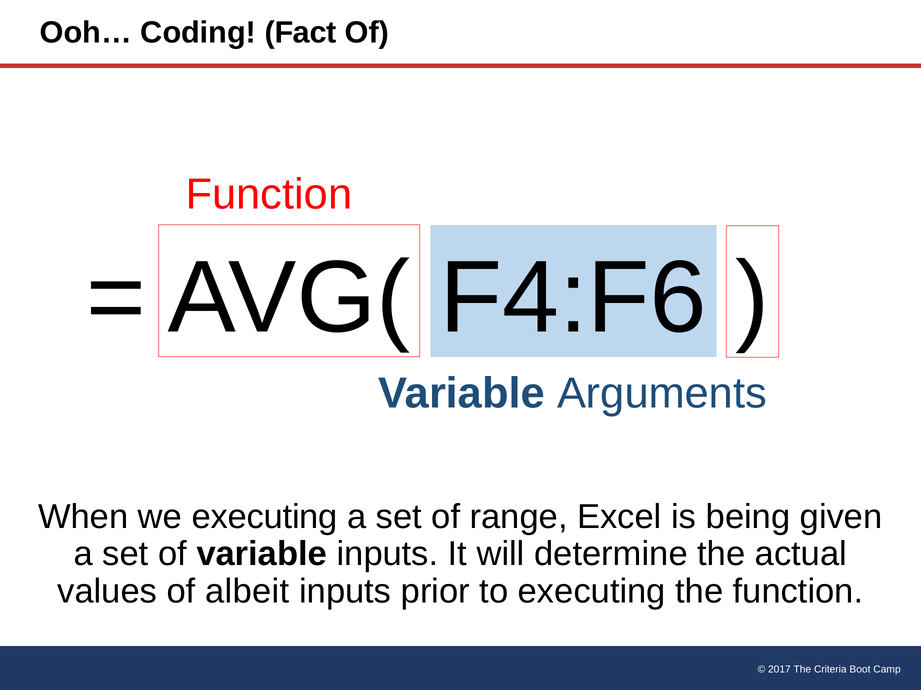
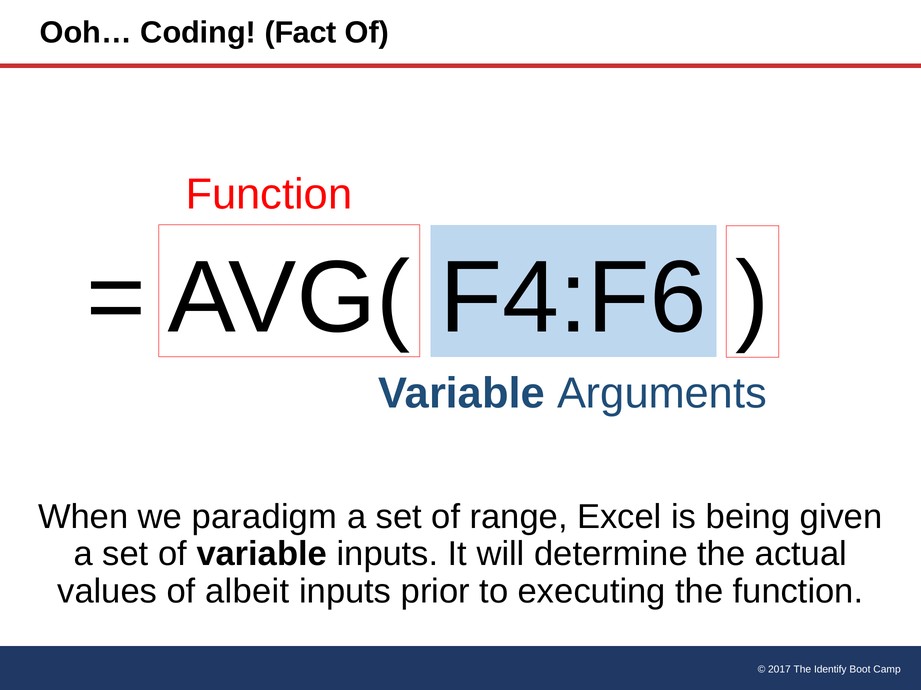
we executing: executing -> paradigm
Criteria: Criteria -> Identify
